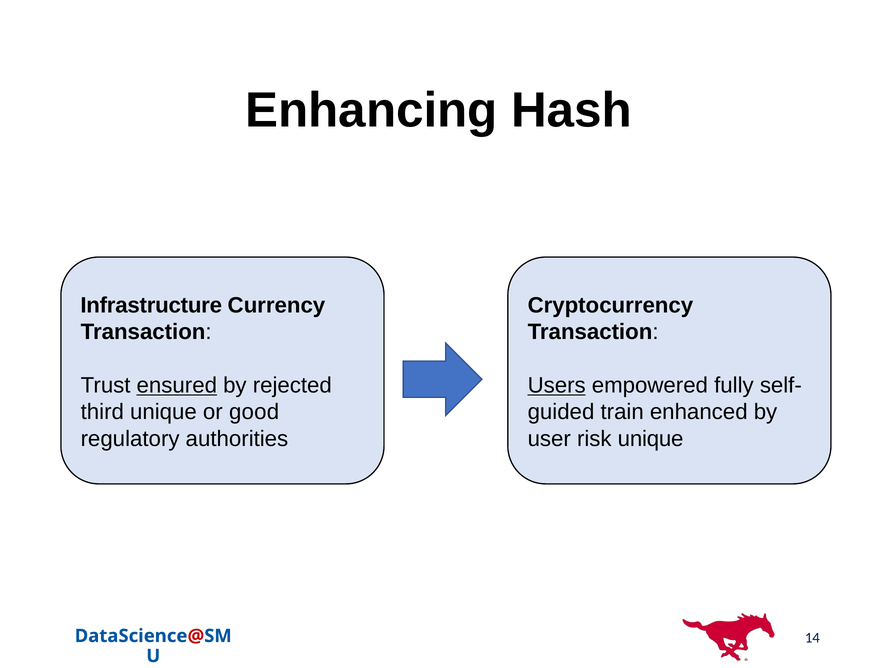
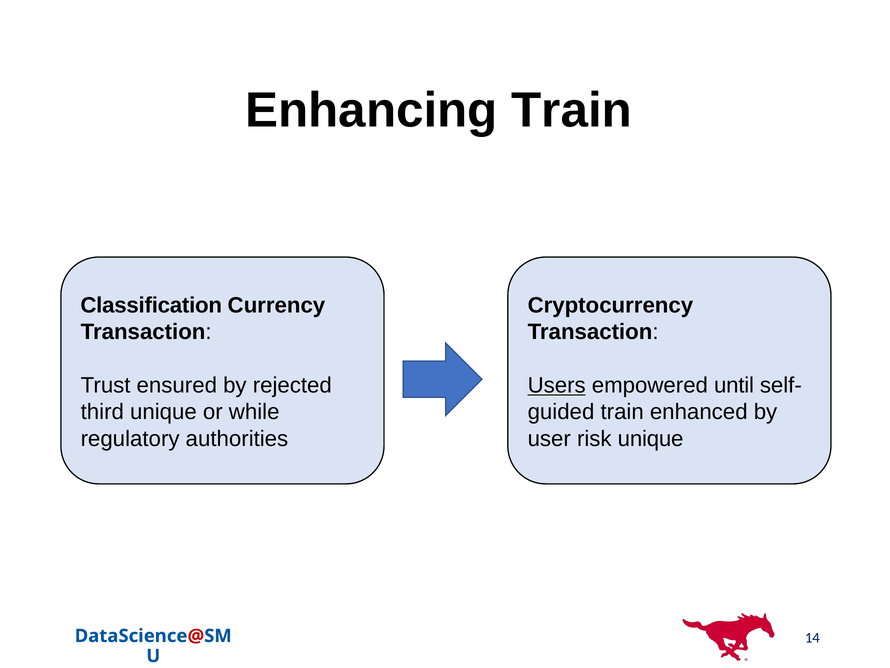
Enhancing Hash: Hash -> Train
Infrastructure: Infrastructure -> Classification
ensured underline: present -> none
fully: fully -> until
good: good -> while
